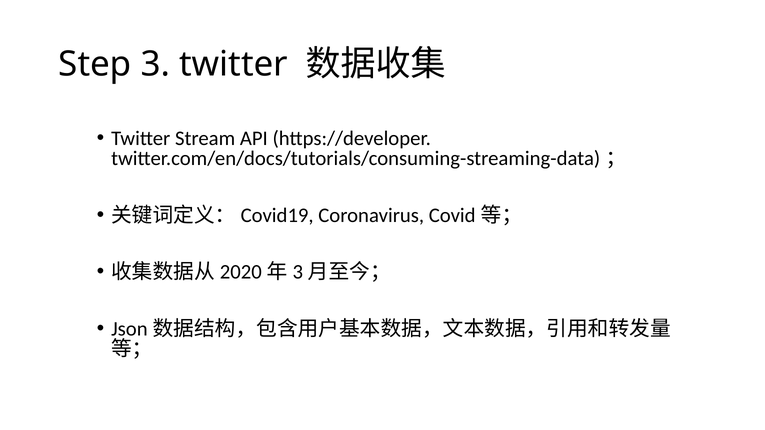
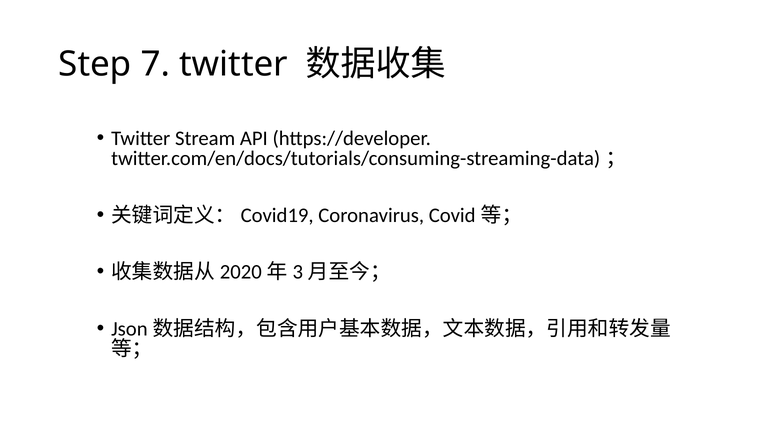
3: 3 -> 7
